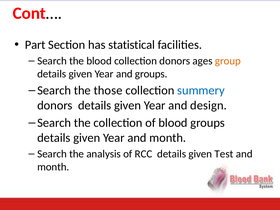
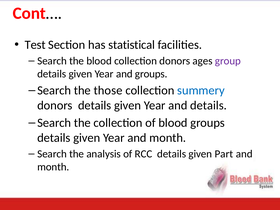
Part: Part -> Test
group colour: orange -> purple
and design: design -> details
Test: Test -> Part
